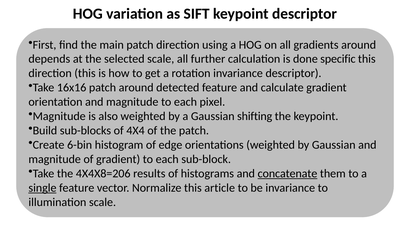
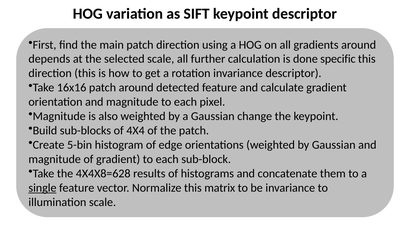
shifting: shifting -> change
6-bin: 6-bin -> 5-bin
4X4X8=206: 4X4X8=206 -> 4X4X8=628
concatenate underline: present -> none
article: article -> matrix
